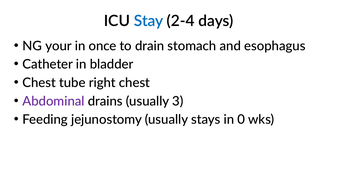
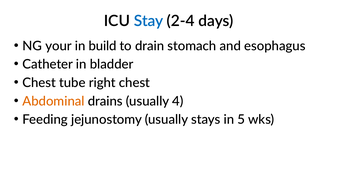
once: once -> build
Abdominal colour: purple -> orange
3: 3 -> 4
0: 0 -> 5
